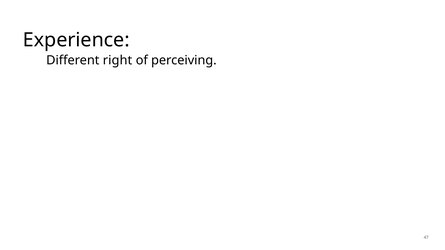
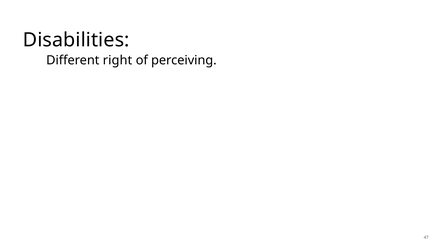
Experience: Experience -> Disabilities
